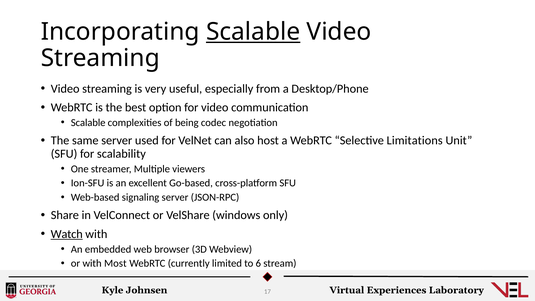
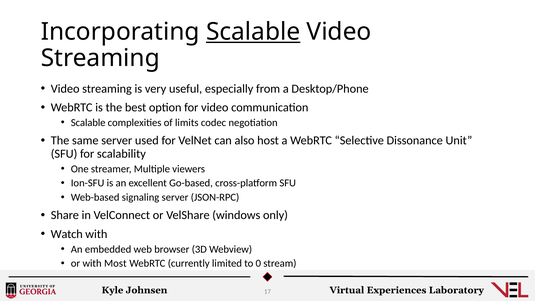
being: being -> limits
Limitations: Limitations -> Dissonance
Watch underline: present -> none
6: 6 -> 0
